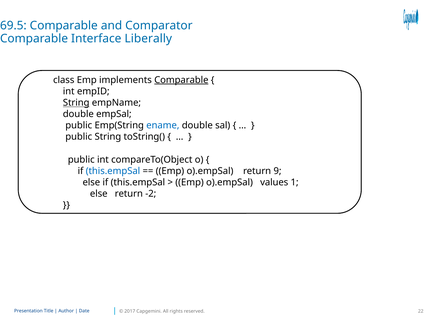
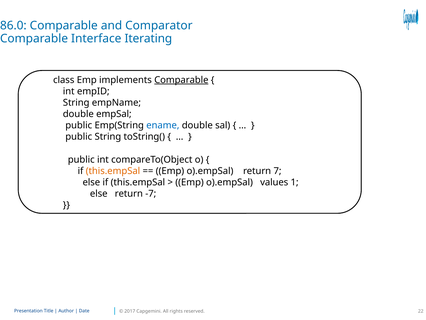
69.5: 69.5 -> 86.0
Liberally: Liberally -> Iterating
String at (76, 103) underline: present -> none
this.empSal at (113, 171) colour: blue -> orange
9: 9 -> 7
-2: -2 -> -7
